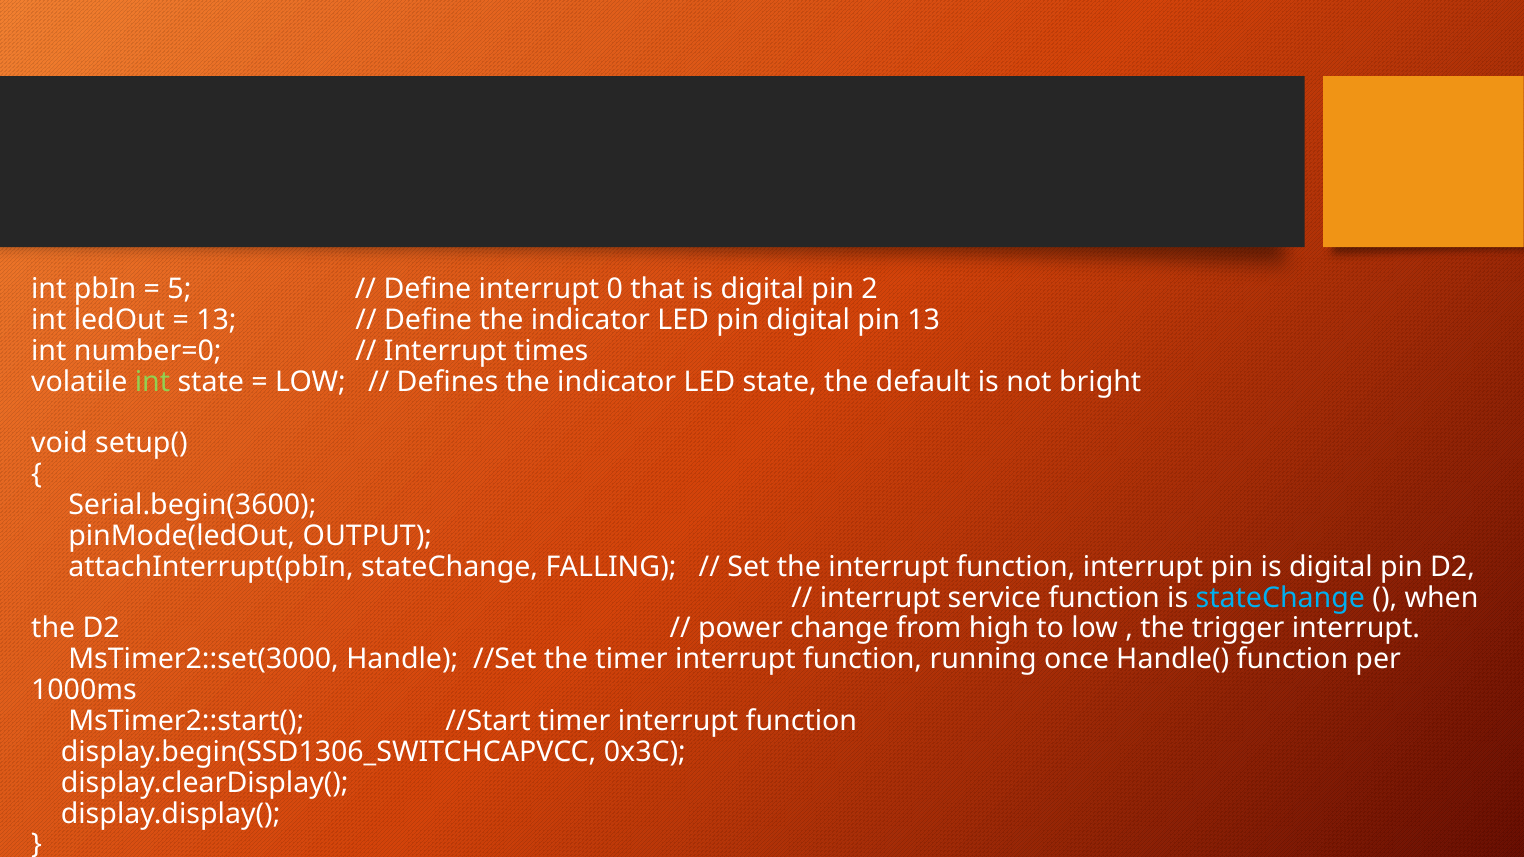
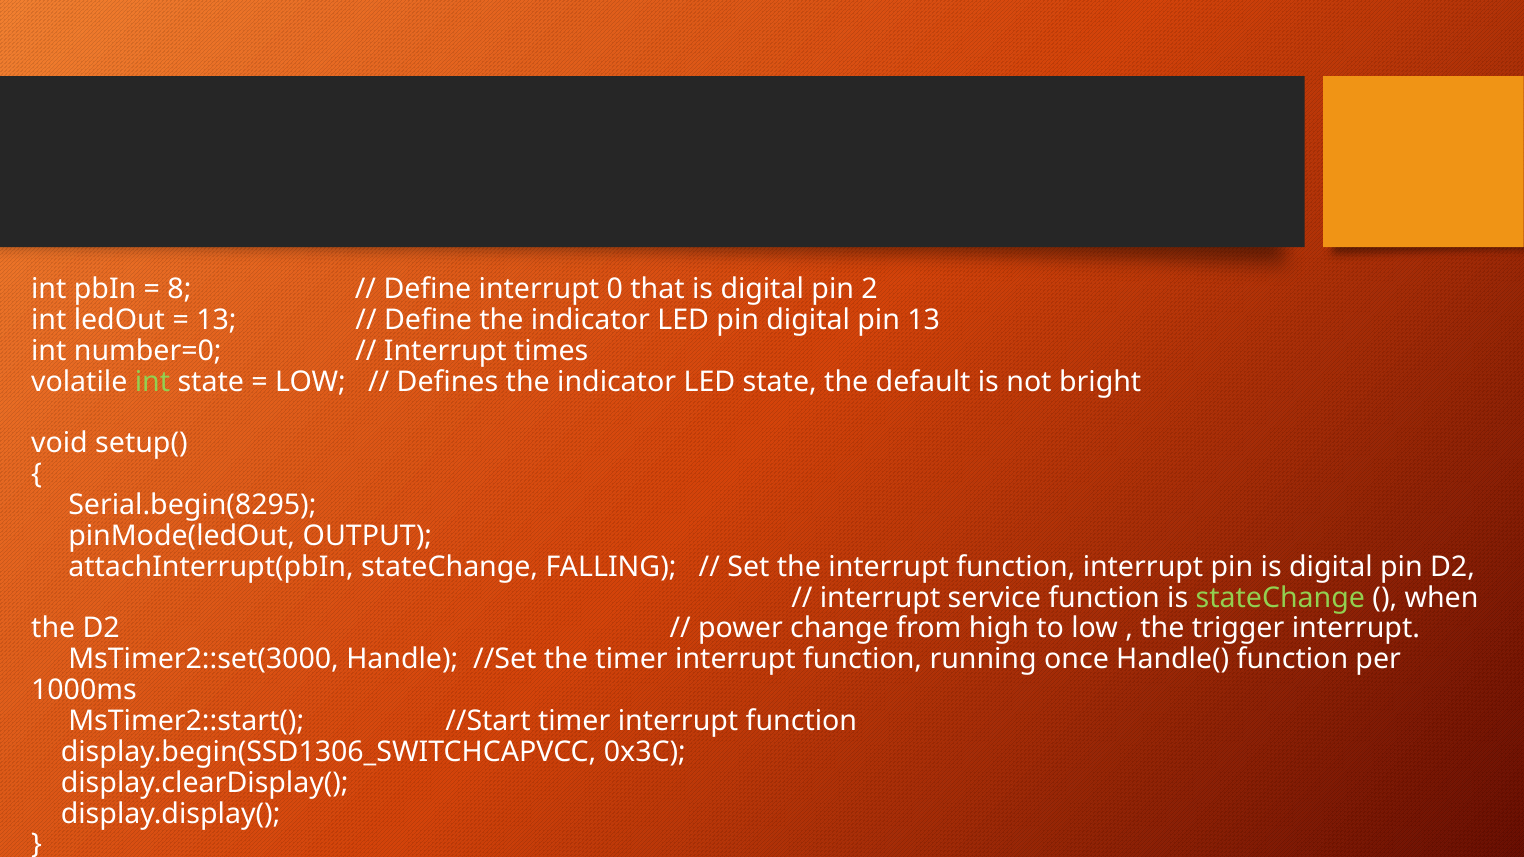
5: 5 -> 8
Serial.begin(3600: Serial.begin(3600 -> Serial.begin(8295
stateChange at (1280, 598) colour: light blue -> light green
